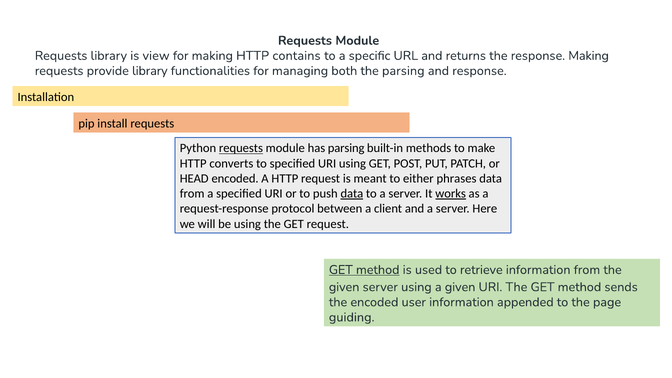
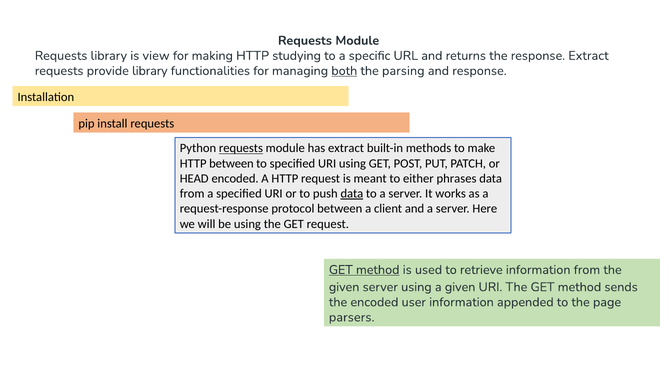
contains: contains -> studying
response Making: Making -> Extract
both underline: none -> present
has parsing: parsing -> extract
HTTP converts: converts -> between
works underline: present -> none
guiding: guiding -> parsers
